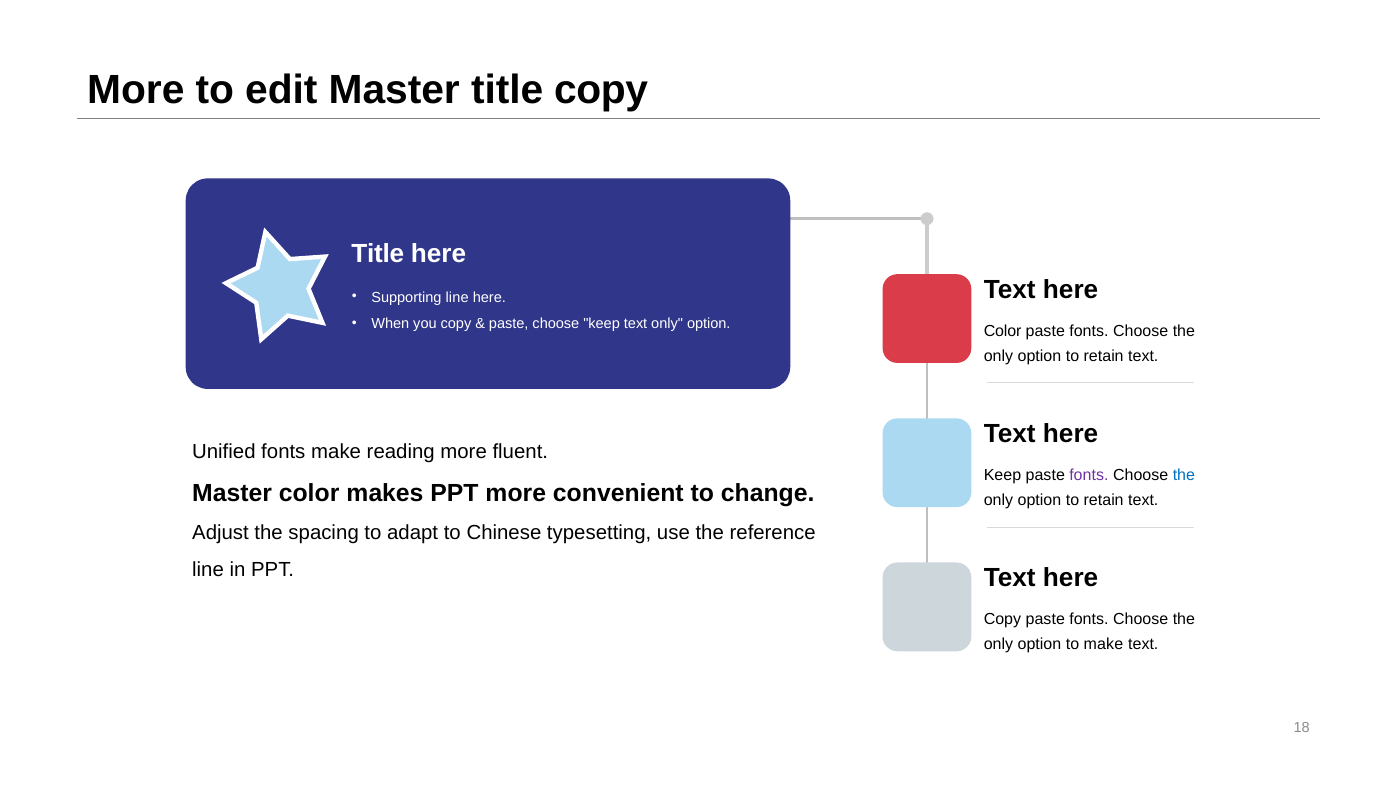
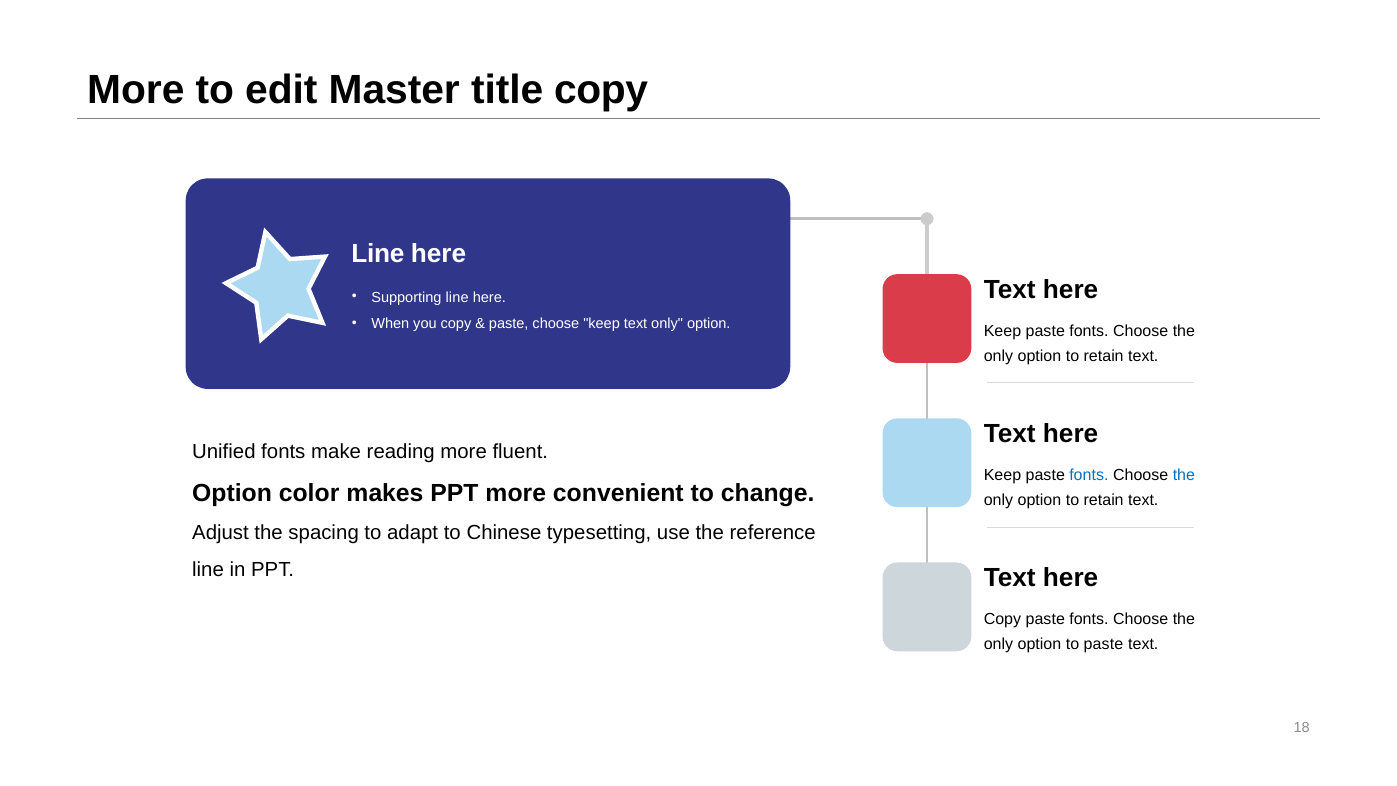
Title at (378, 254): Title -> Line
Color at (1003, 331): Color -> Keep
fonts at (1089, 475) colour: purple -> blue
Master at (232, 494): Master -> Option
to make: make -> paste
